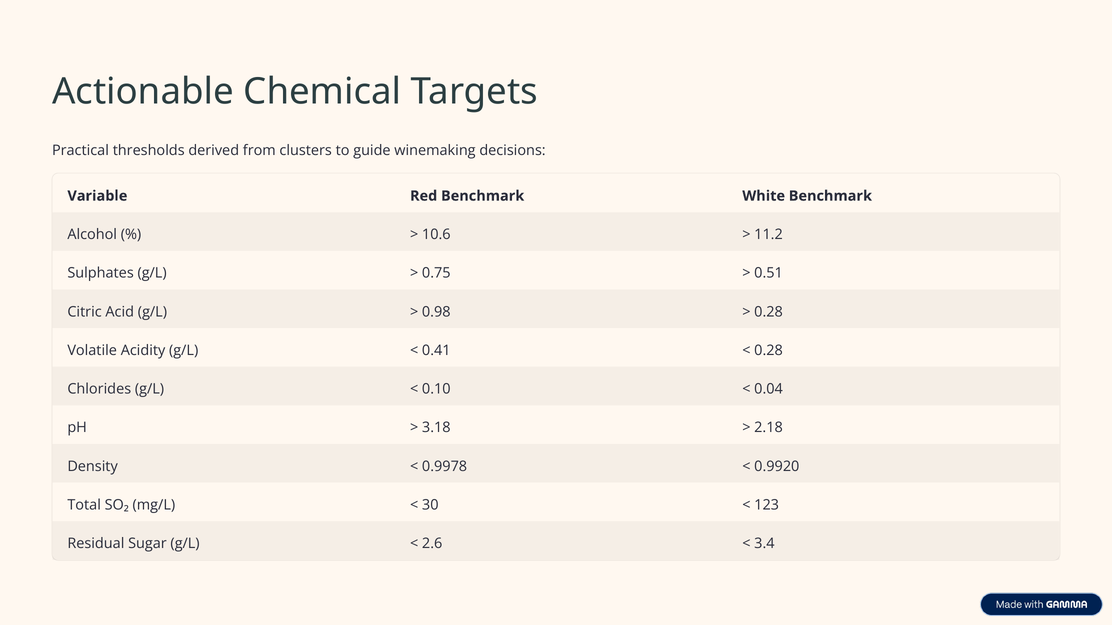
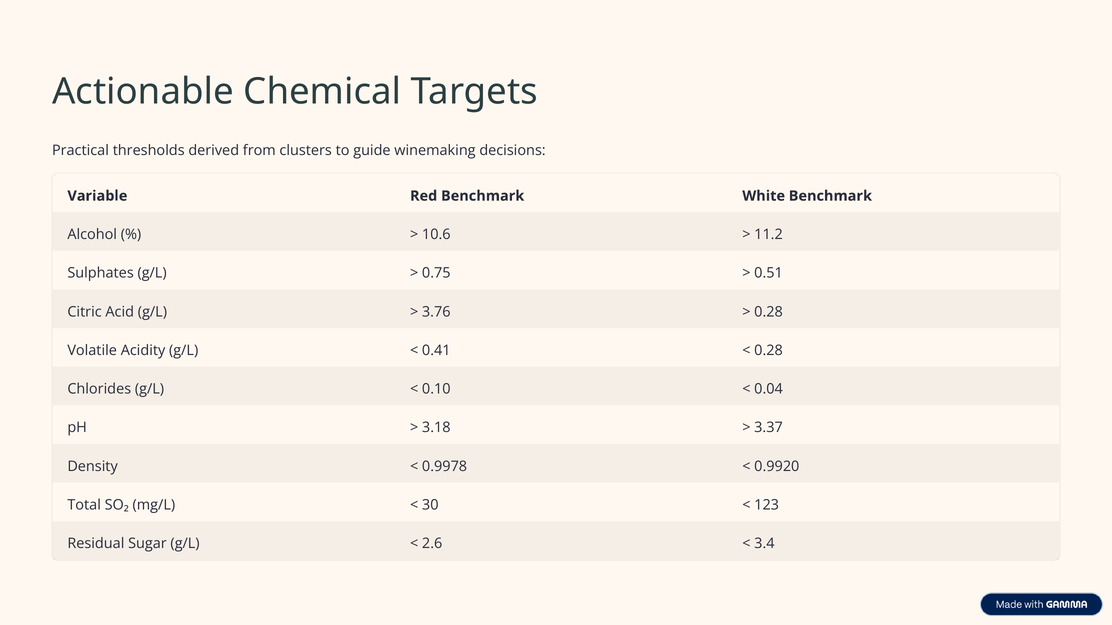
0.98: 0.98 -> 3.76
2.18: 2.18 -> 3.37
